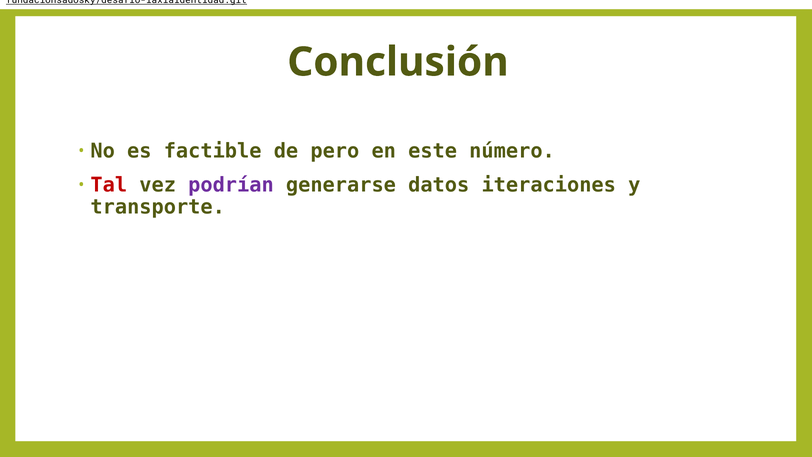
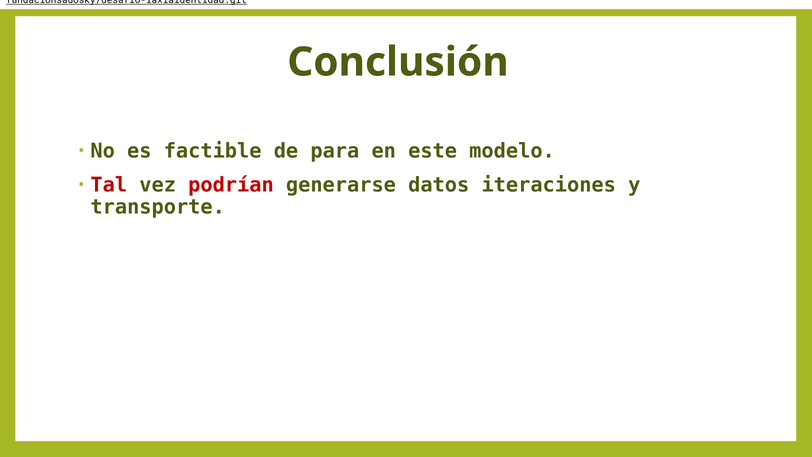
pero: pero -> para
número: número -> modelo
podrían colour: purple -> red
